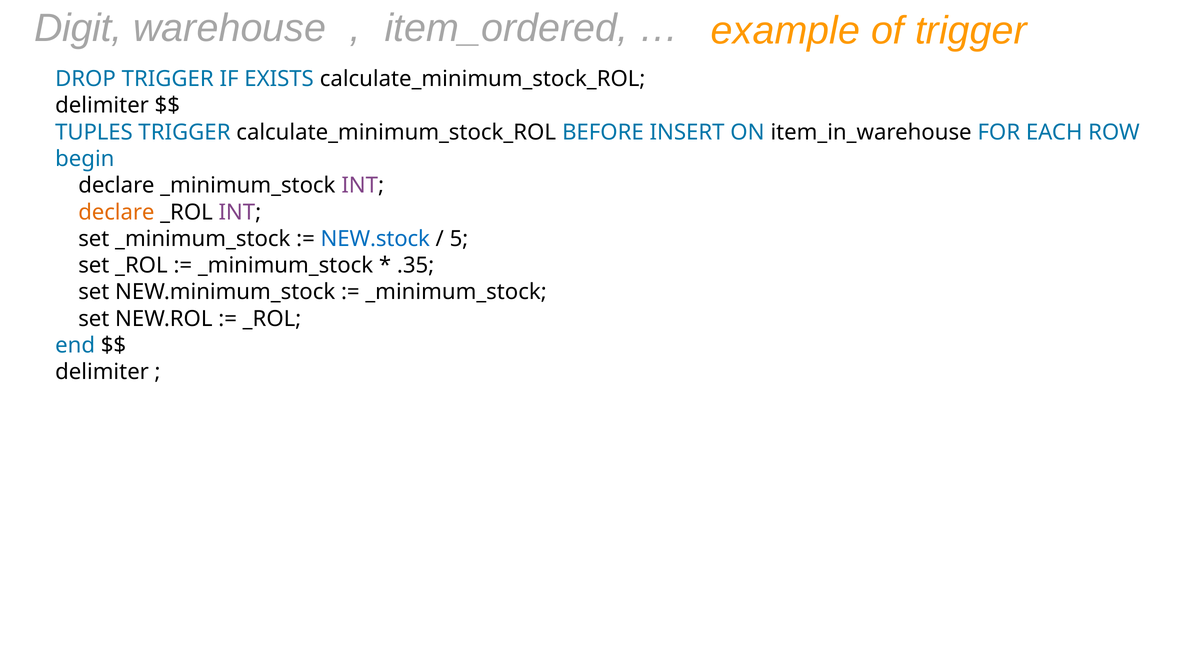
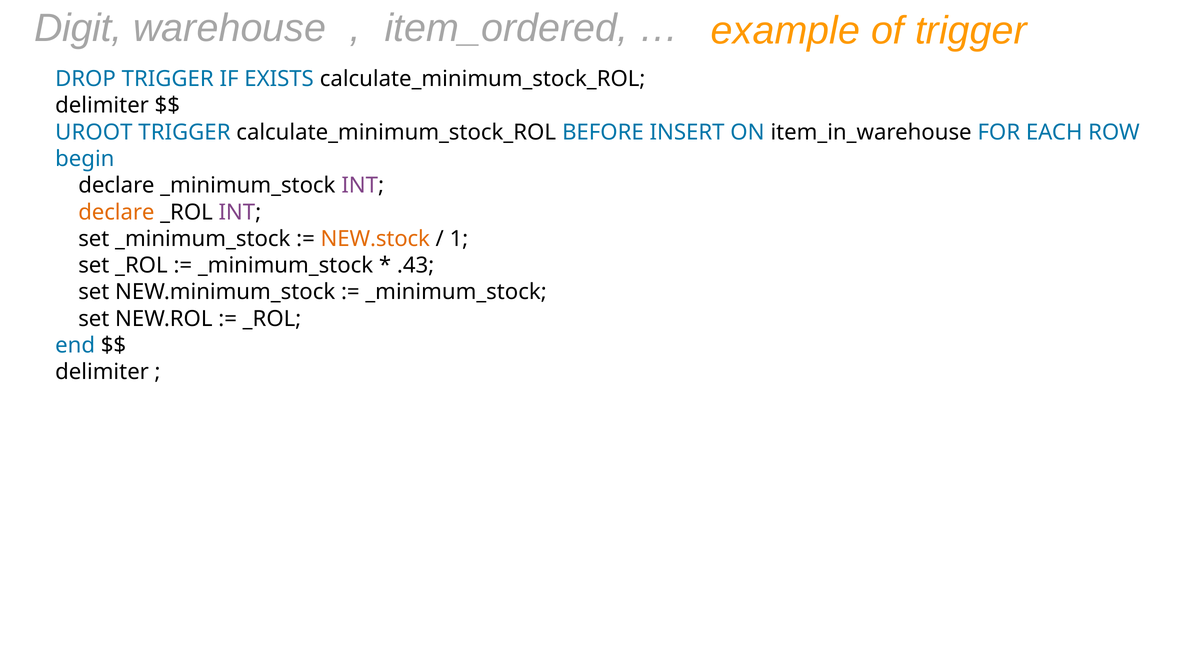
TUPLES: TUPLES -> UROOT
NEW.stock colour: blue -> orange
5: 5 -> 1
.35: .35 -> .43
